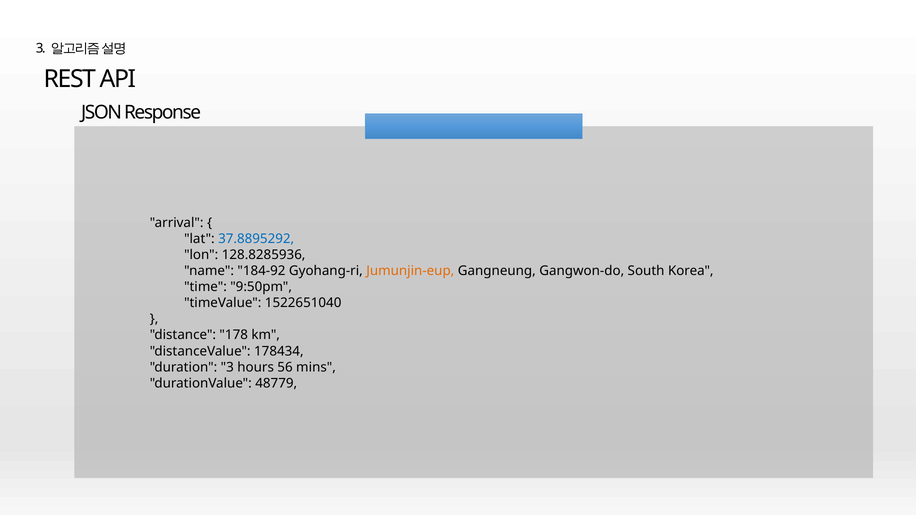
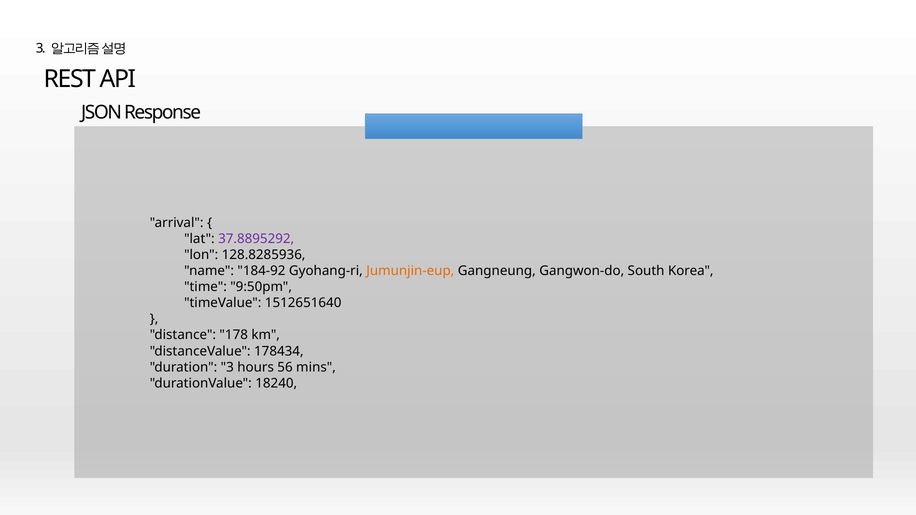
37.8895292 colour: blue -> purple
1522651040: 1522651040 -> 1512651640
48779: 48779 -> 18240
